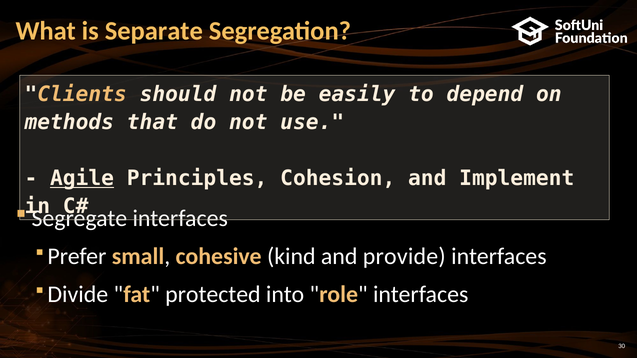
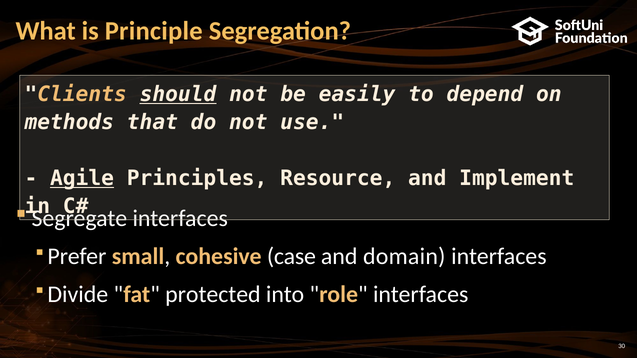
Separate: Separate -> Principle
should underline: none -> present
Cohesion: Cohesion -> Resource
kind: kind -> case
provide: provide -> domain
